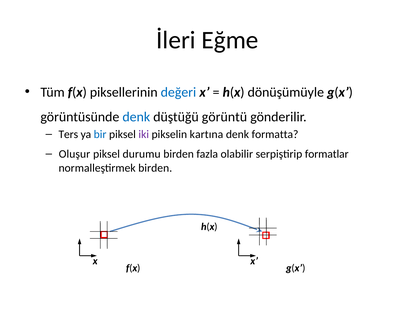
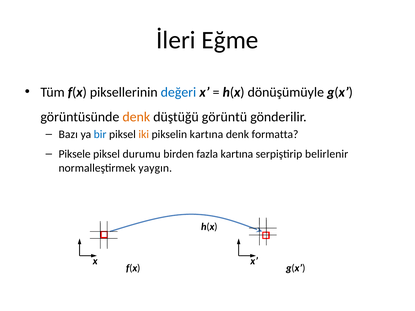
denk at (136, 117) colour: blue -> orange
Ters: Ters -> Bazı
iki colour: purple -> orange
Oluşur: Oluşur -> Piksele
fazla olabilir: olabilir -> kartına
formatlar: formatlar -> belirlenir
normalleştirmek birden: birden -> yaygın
